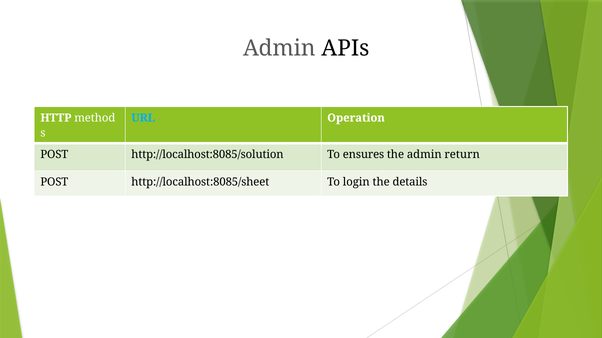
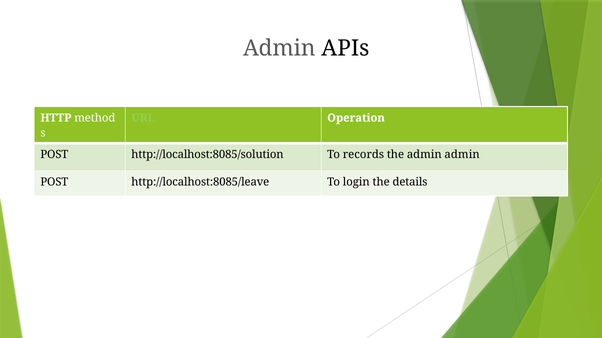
URL colour: light blue -> light green
ensures: ensures -> records
admin return: return -> admin
http://localhost:8085/sheet: http://localhost:8085/sheet -> http://localhost:8085/leave
